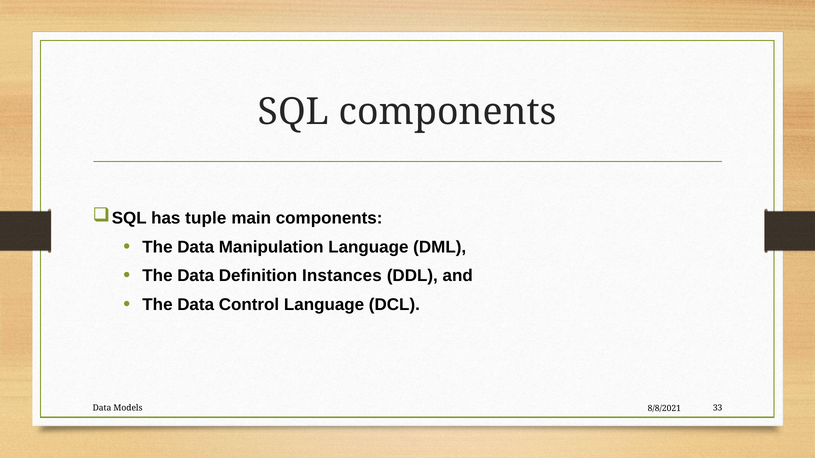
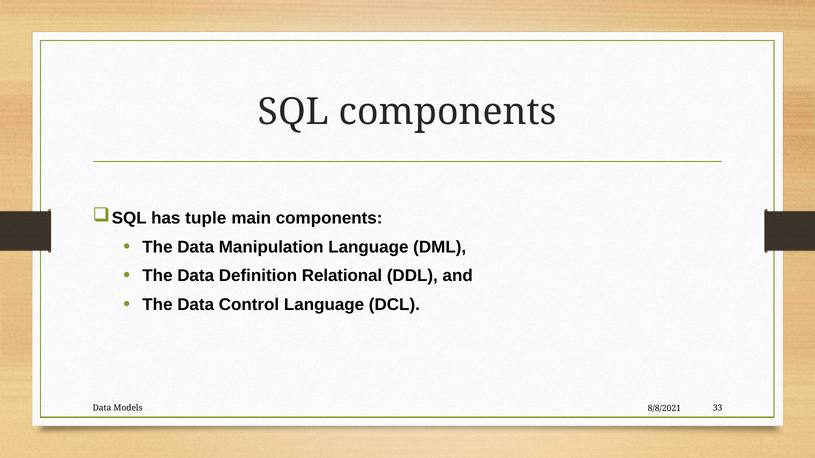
Instances: Instances -> Relational
